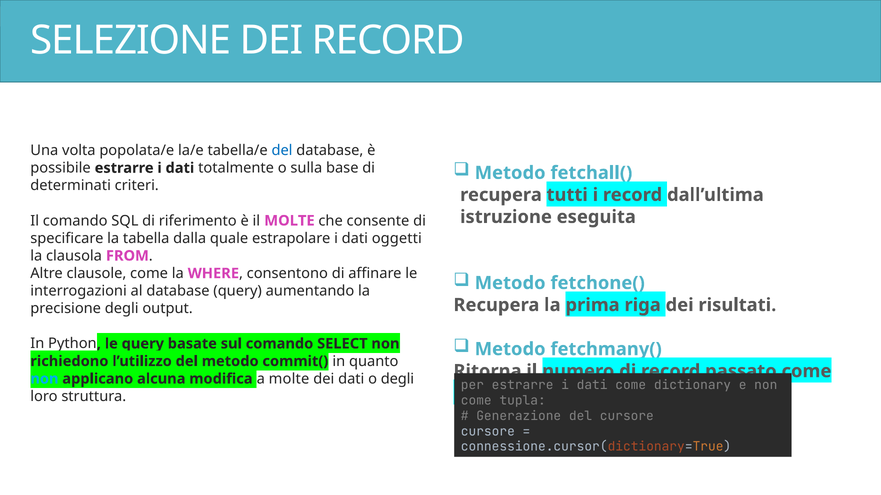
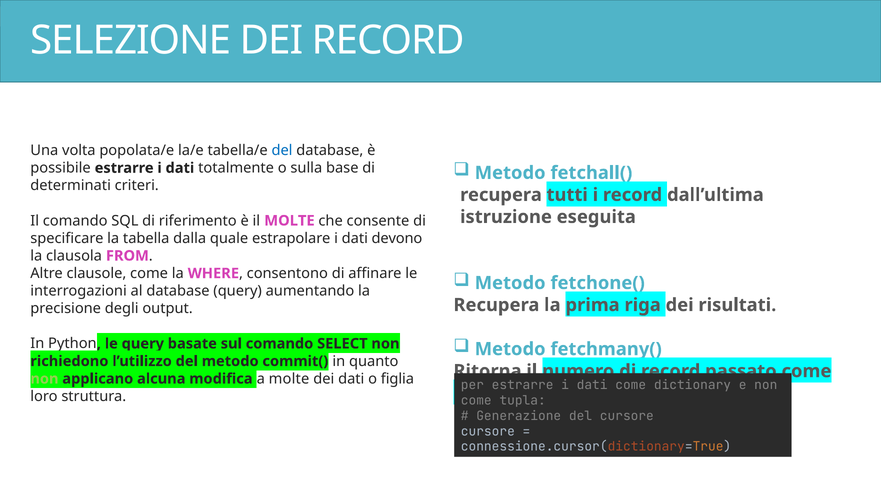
oggetti: oggetti -> devono
non at (44, 379) colour: light blue -> light green
o degli: degli -> figlia
